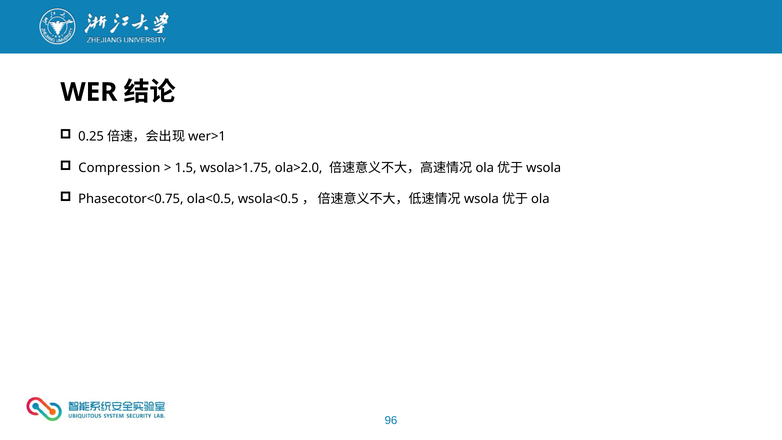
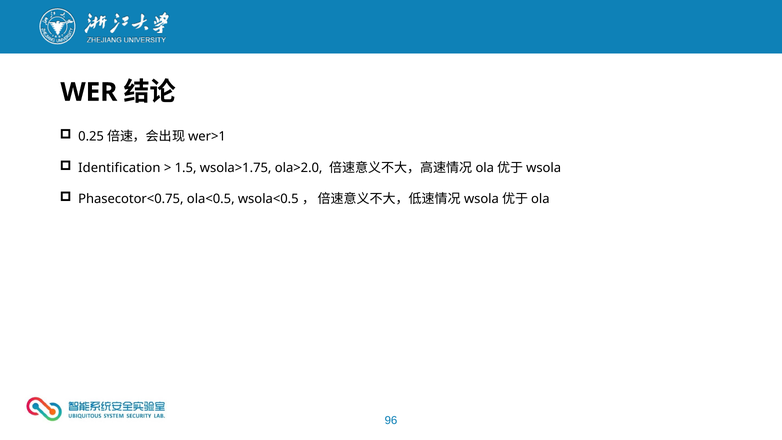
Compression: Compression -> Identification
